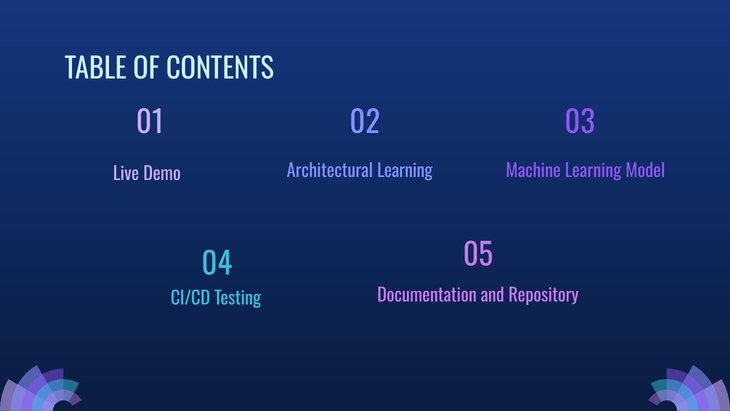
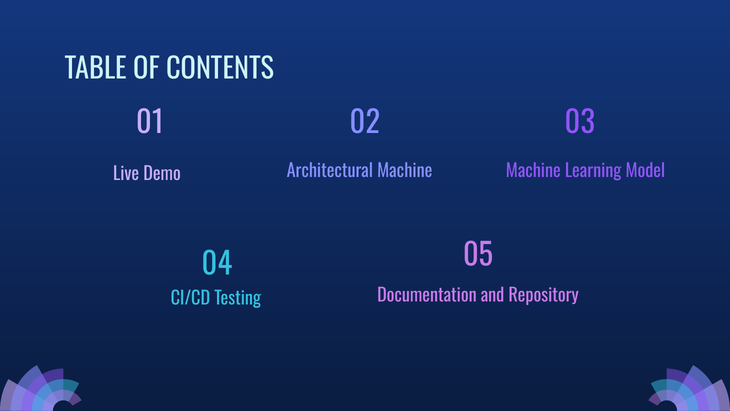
Architectural Learning: Learning -> Machine
